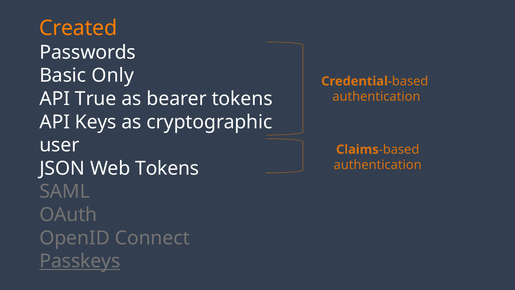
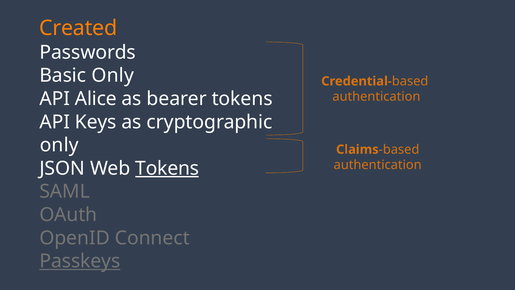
True: True -> Alice
user at (59, 145): user -> only
Tokens at (167, 168) underline: none -> present
